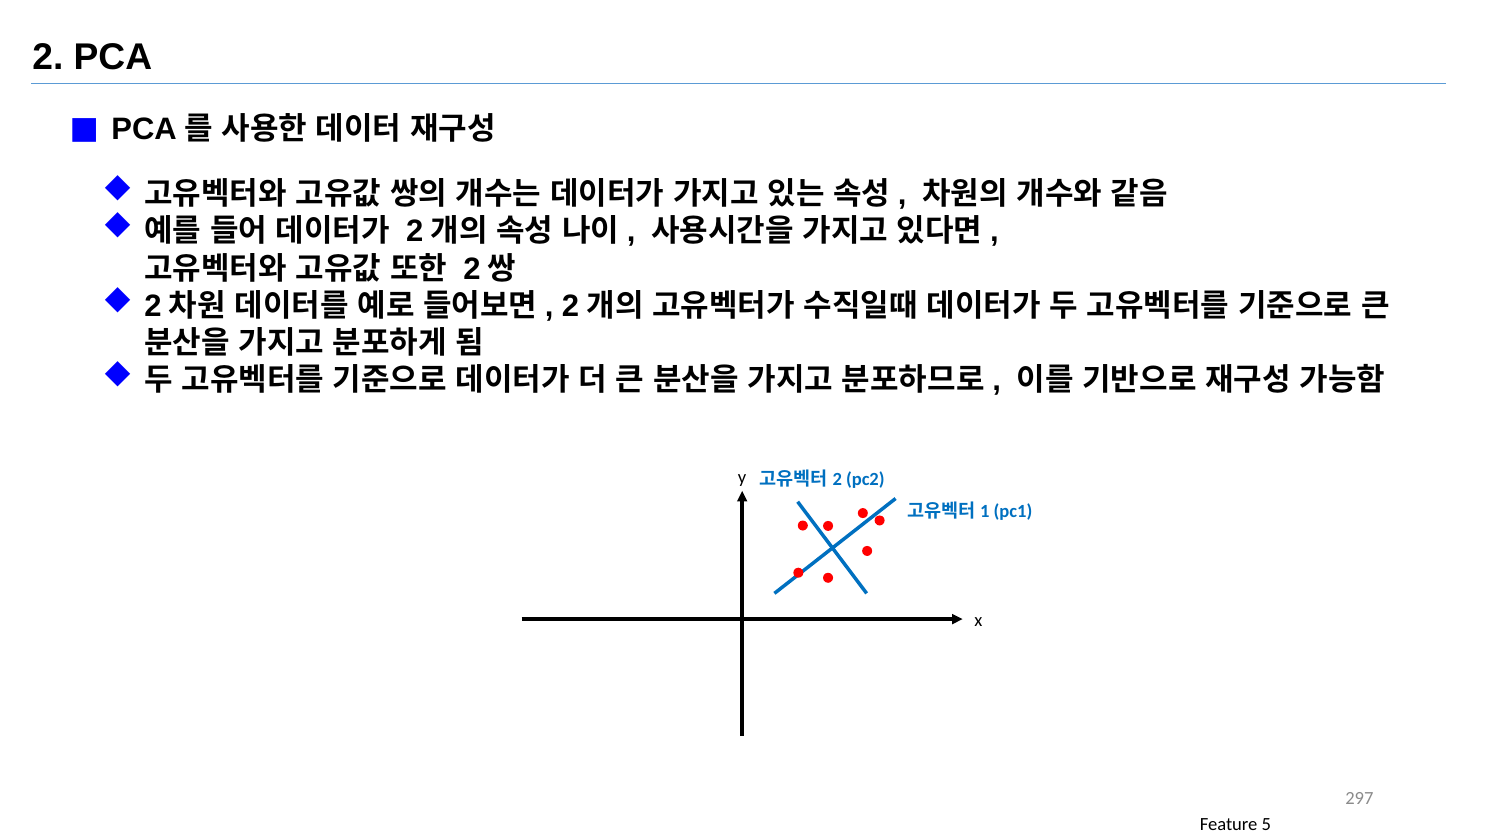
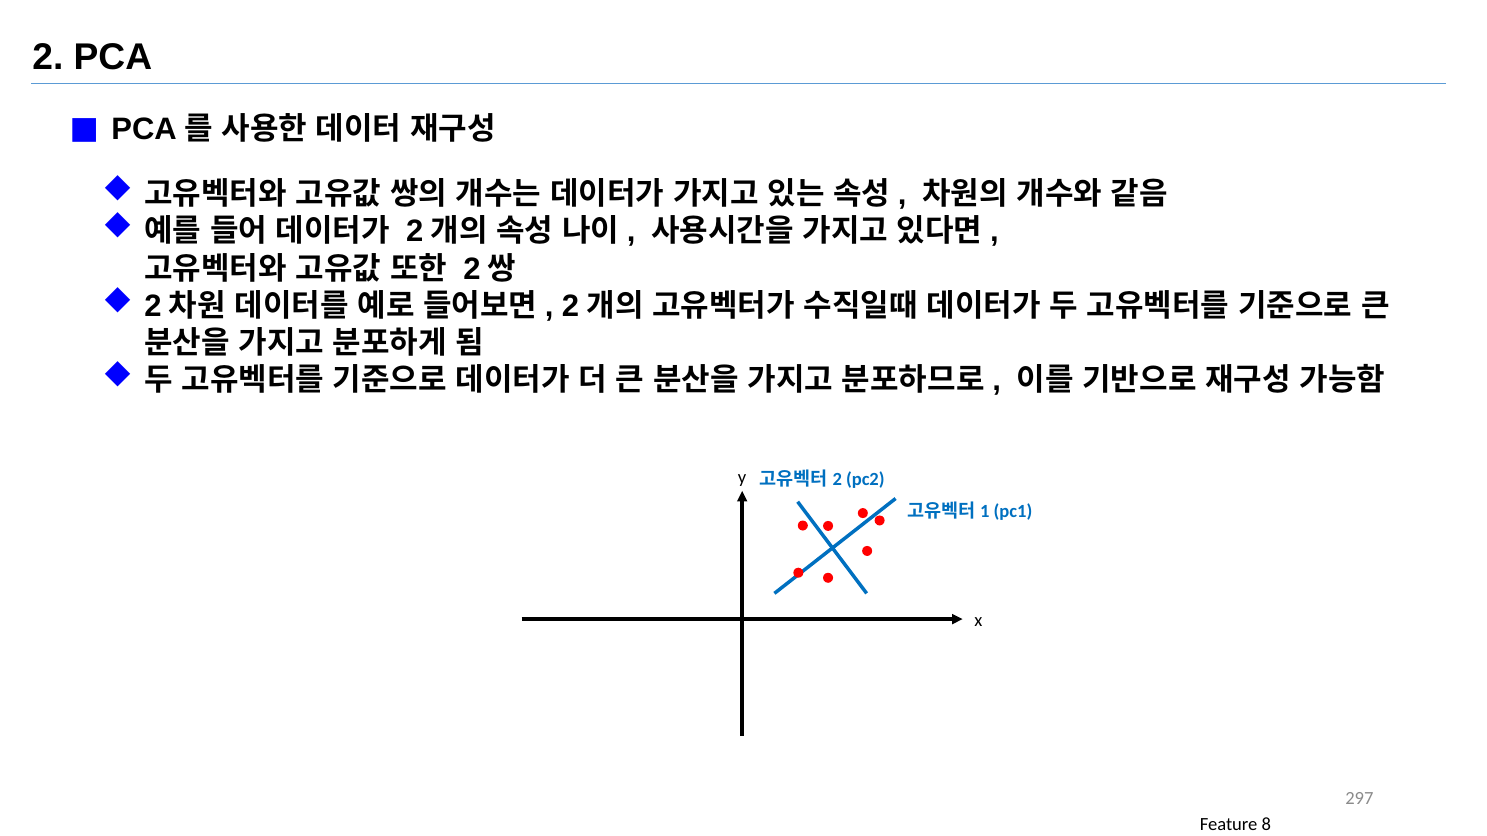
5: 5 -> 8
